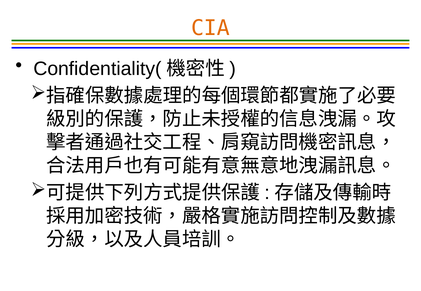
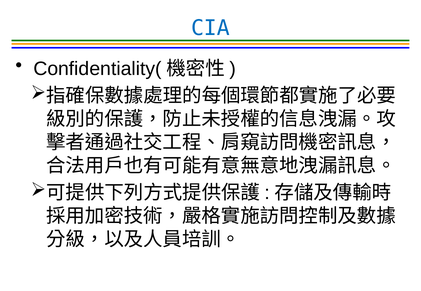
CIA colour: orange -> blue
